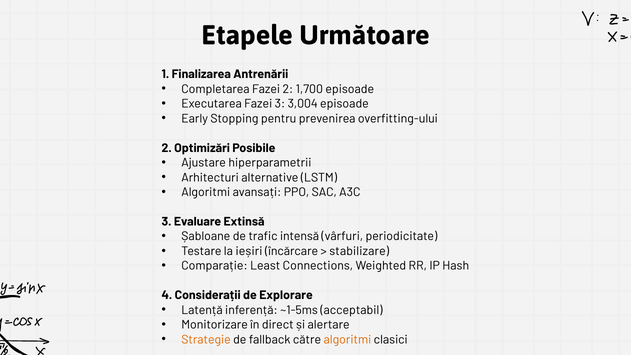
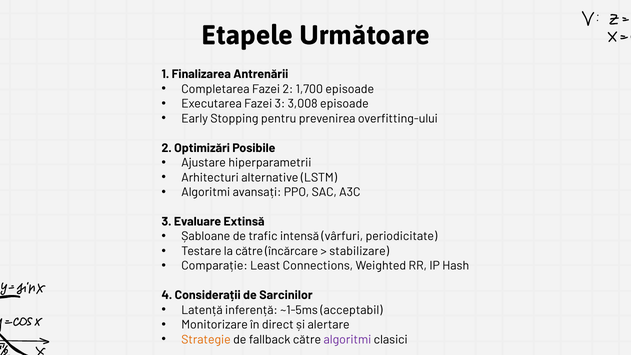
3,004: 3,004 -> 3,008
la ieșiri: ieșiri -> către
Explorare: Explorare -> Sarcinilor
algoritmi at (347, 339) colour: orange -> purple
